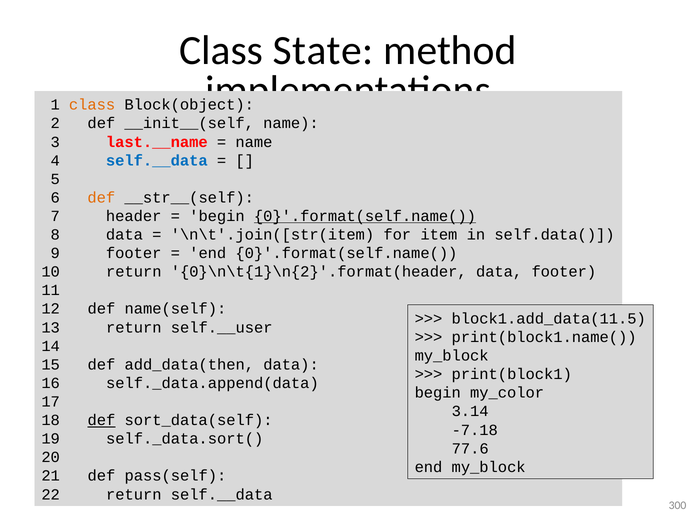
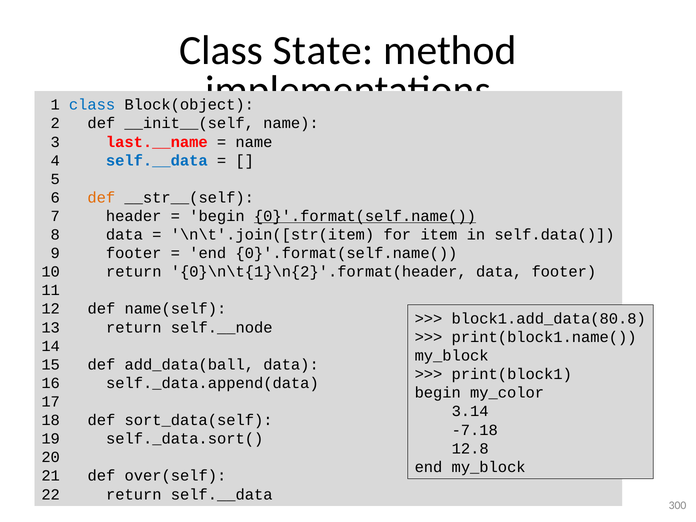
class at (92, 105) colour: orange -> blue
block1.add_data(11.5: block1.add_data(11.5 -> block1.add_data(80.8
self.__user: self.__user -> self.__node
add_data(then: add_data(then -> add_data(ball
def at (101, 420) underline: present -> none
77.6: 77.6 -> 12.8
pass(self: pass(self -> over(self
